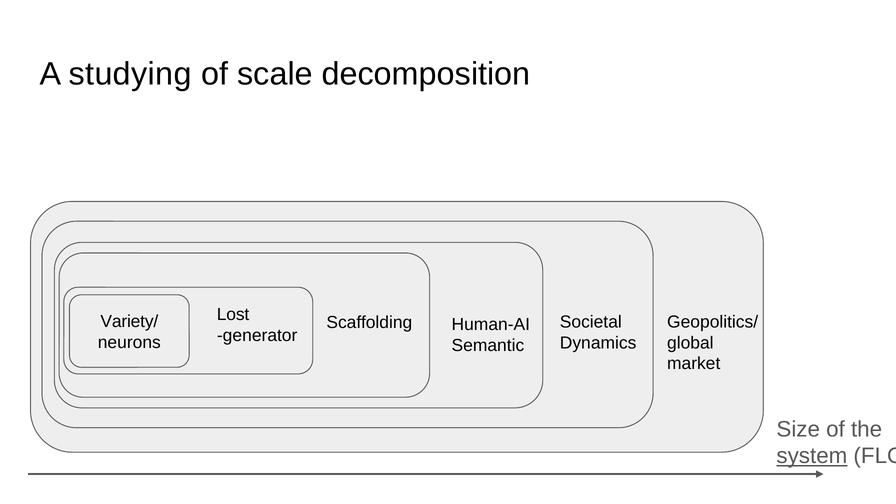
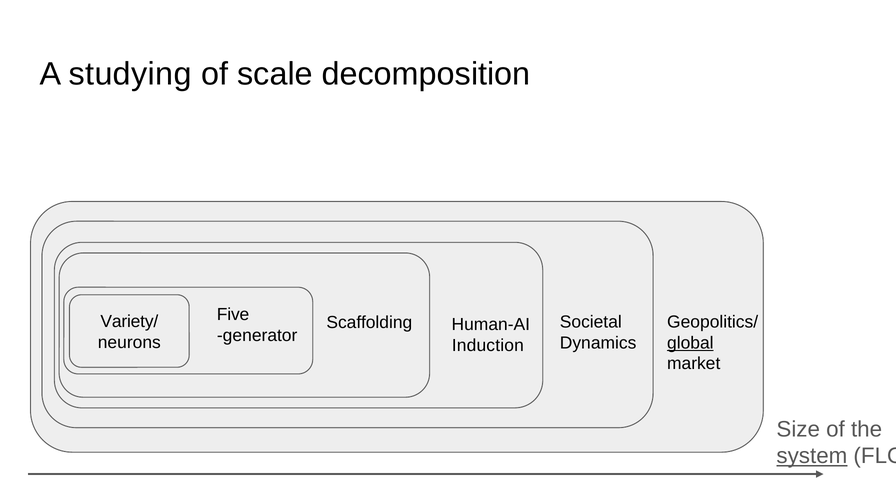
Lost: Lost -> Five
global underline: none -> present
Semantic: Semantic -> Induction
